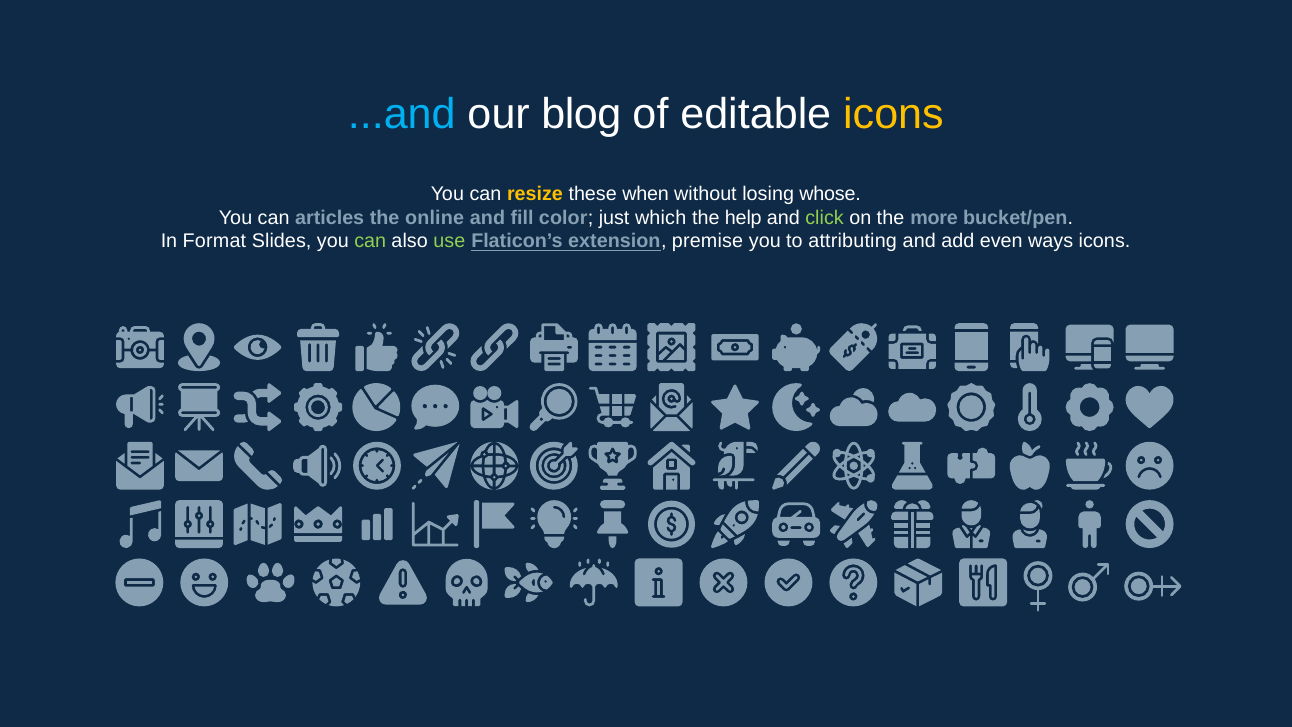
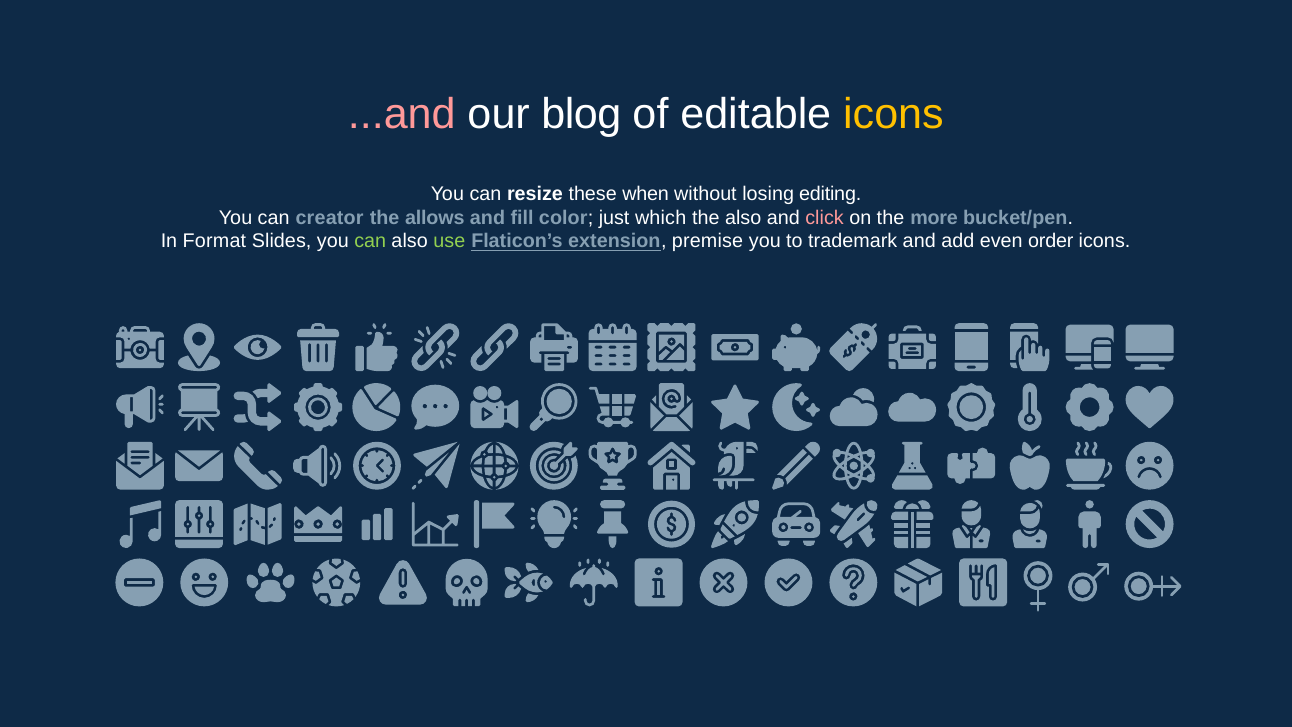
...and colour: light blue -> pink
resize colour: yellow -> white
whose: whose -> editing
articles: articles -> creator
online: online -> allows
the help: help -> also
click colour: light green -> pink
attributing: attributing -> trademark
ways: ways -> order
